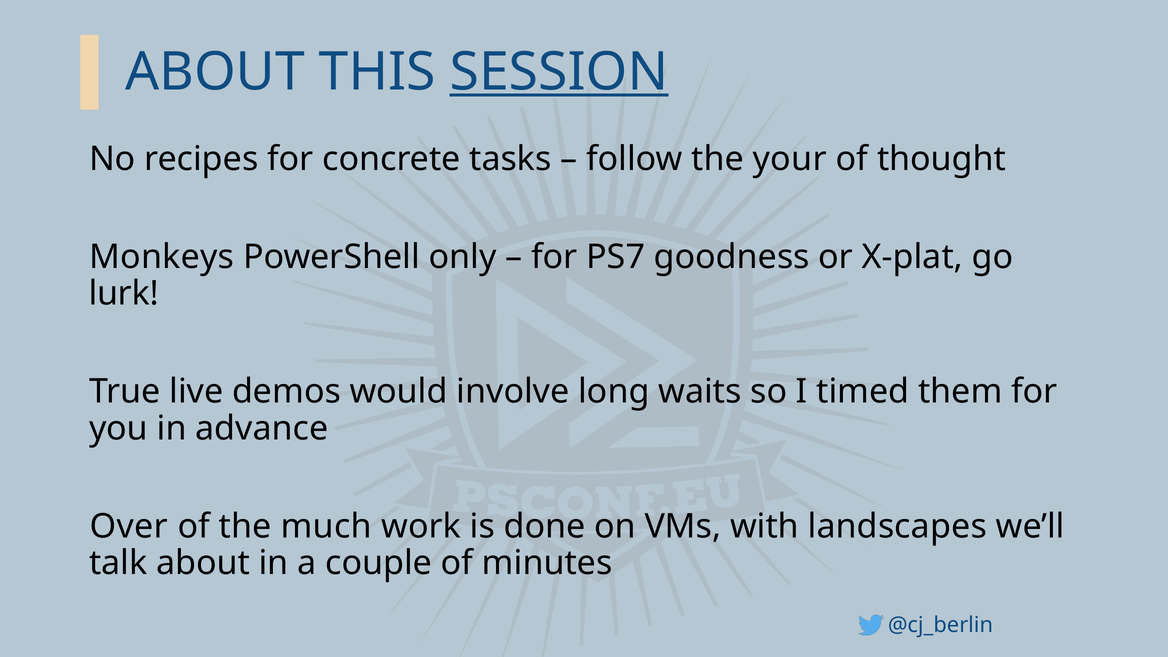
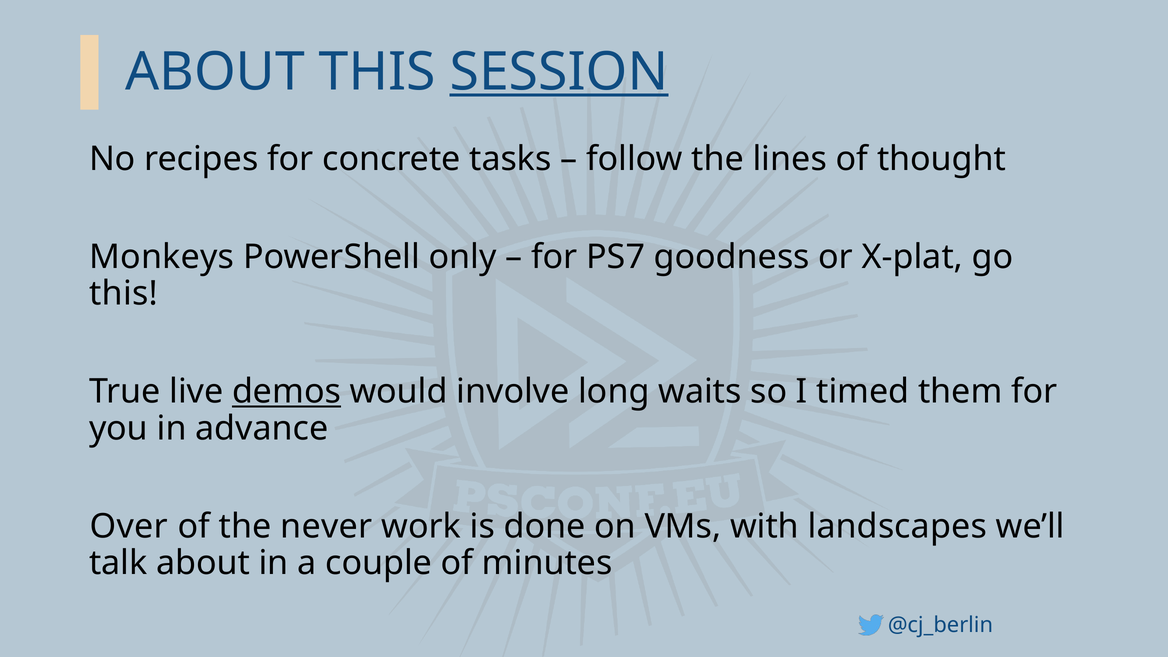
your: your -> lines
lurk at (124, 294): lurk -> this
demos underline: none -> present
much: much -> never
